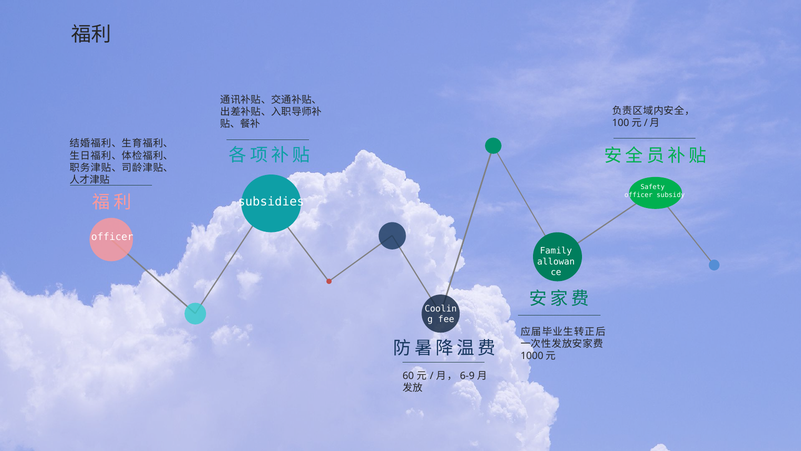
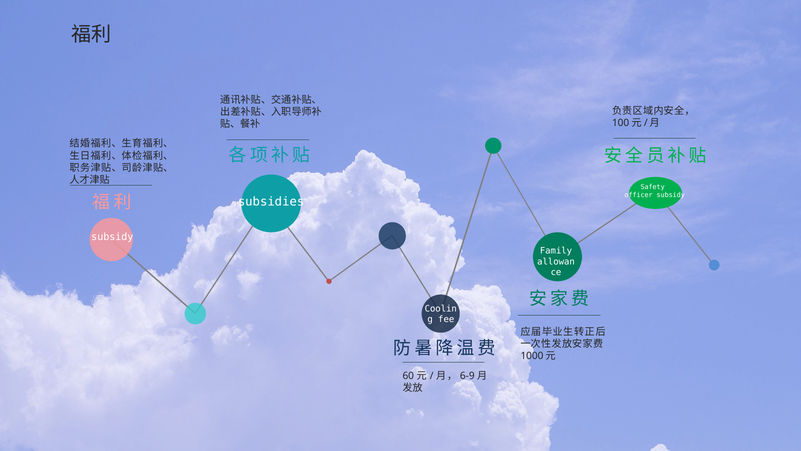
officer at (112, 236): officer -> subsidy
